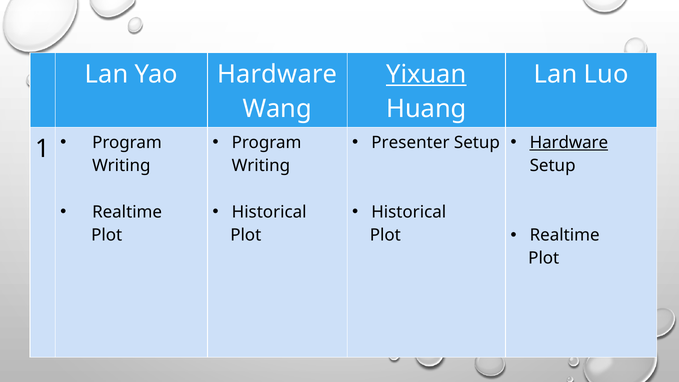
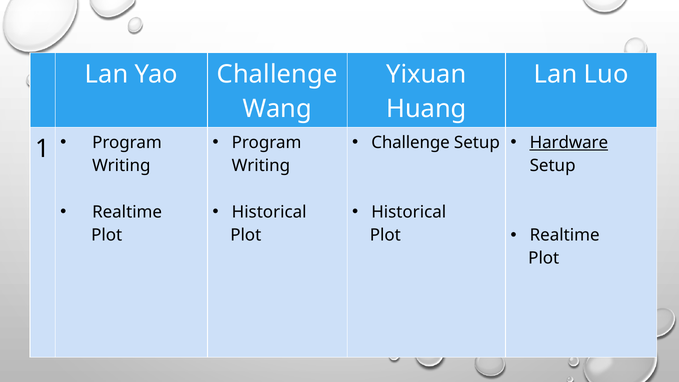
Yao Hardware: Hardware -> Challenge
Yixuan underline: present -> none
Presenter at (410, 142): Presenter -> Challenge
